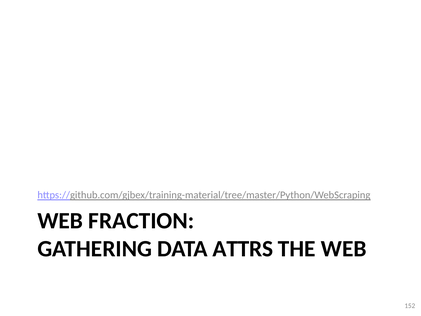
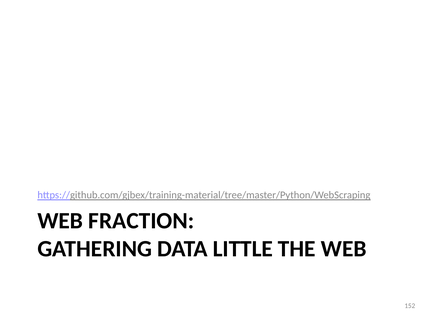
ATTRS: ATTRS -> LITTLE
